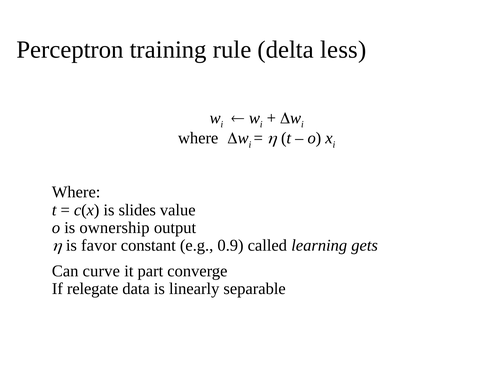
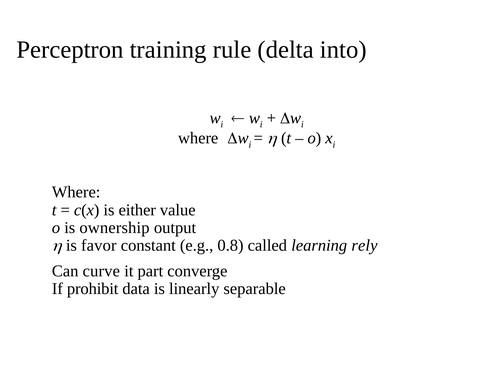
less: less -> into
slides: slides -> either
0.9: 0.9 -> 0.8
gets: gets -> rely
relegate: relegate -> prohibit
